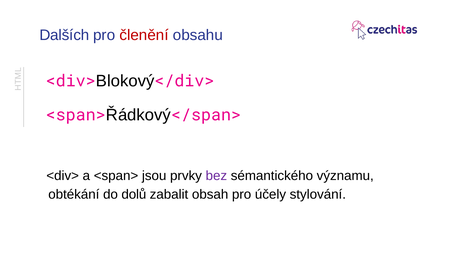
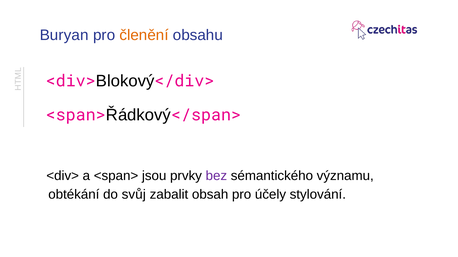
Dalších: Dalších -> Buryan
členění colour: red -> orange
dolů: dolů -> svůj
